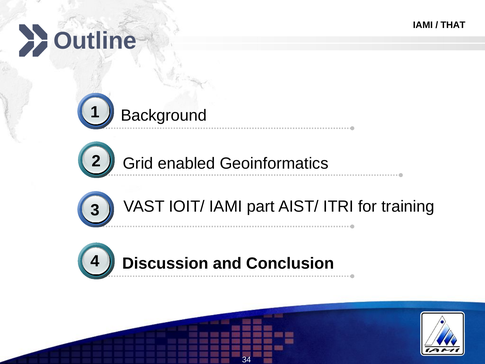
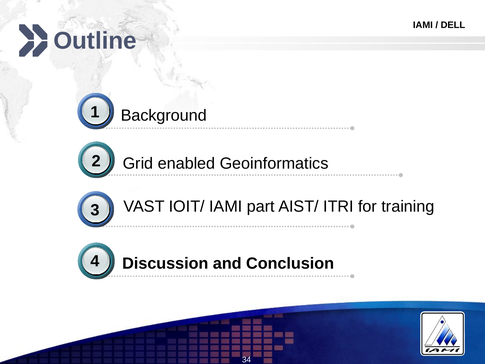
THAT: THAT -> DELL
